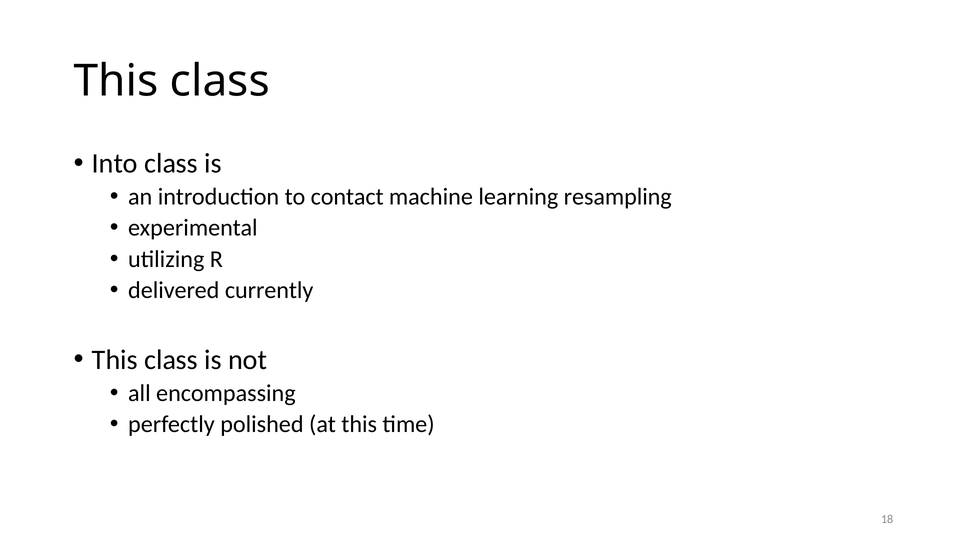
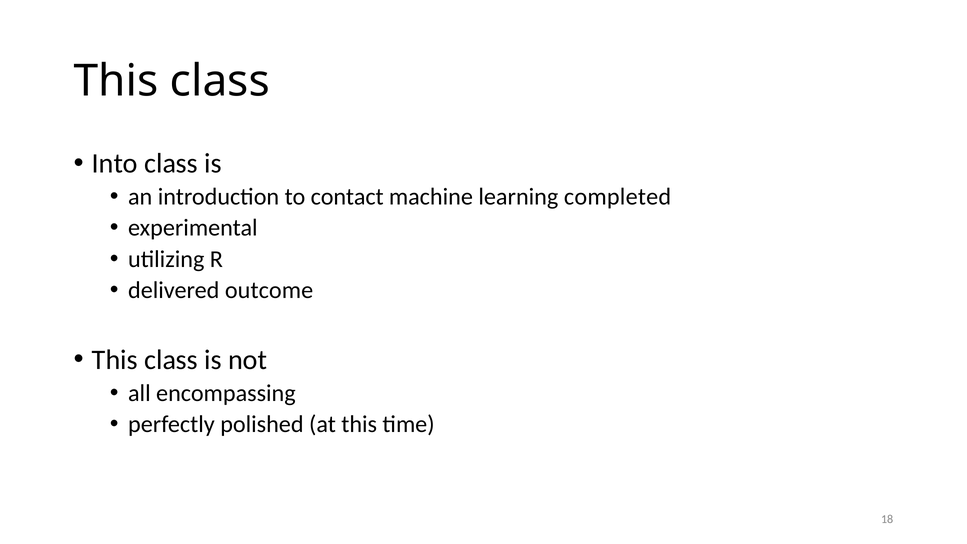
resampling: resampling -> completed
currently: currently -> outcome
